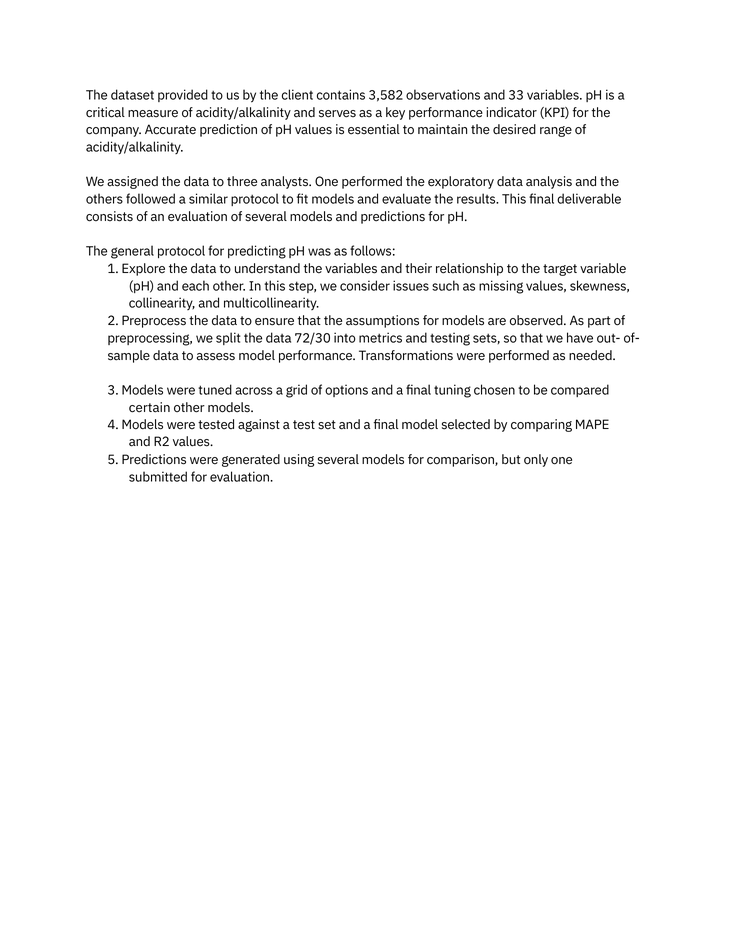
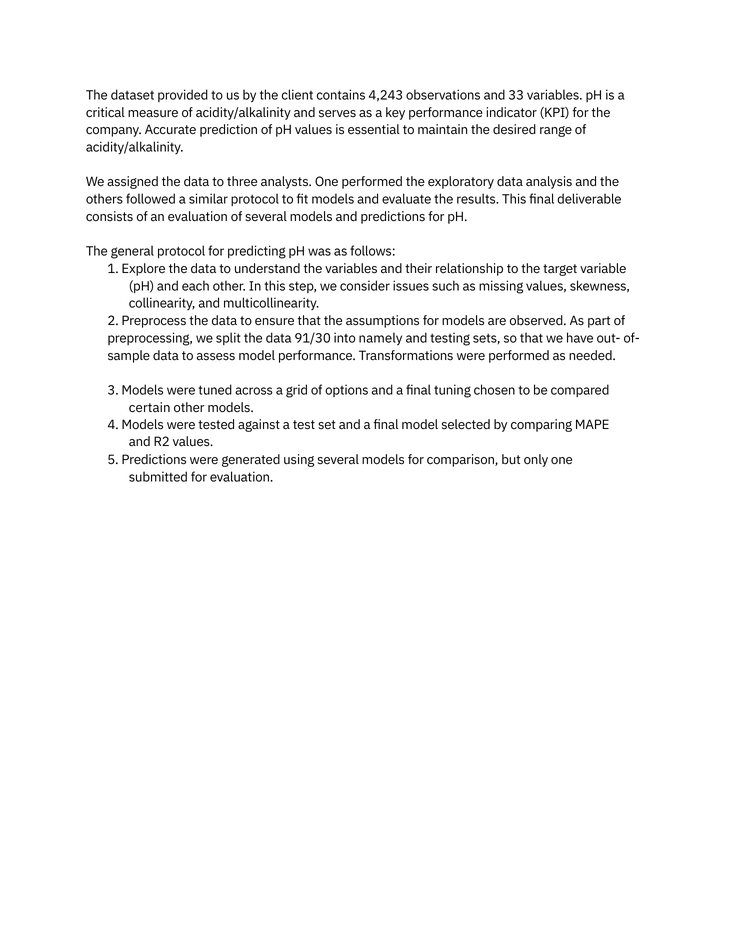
3,582: 3,582 -> 4,243
72/30: 72/30 -> 91/30
metrics: metrics -> namely
